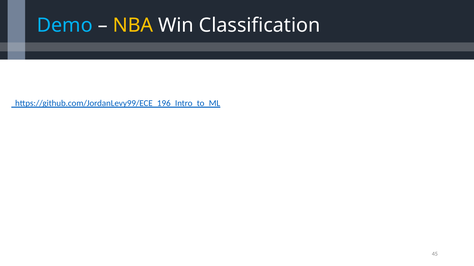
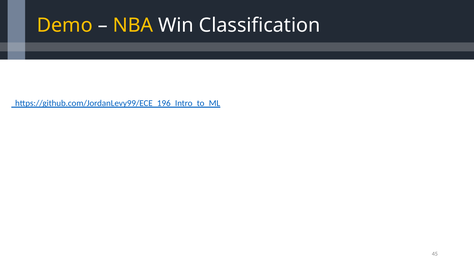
Demo colour: light blue -> yellow
